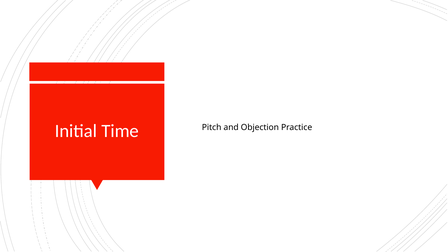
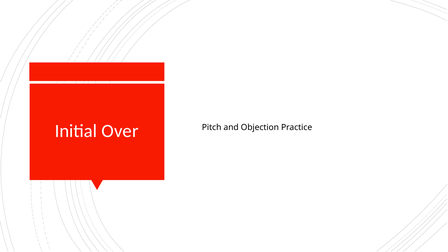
Time: Time -> Over
